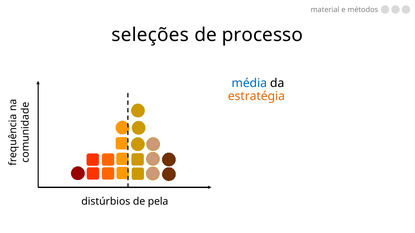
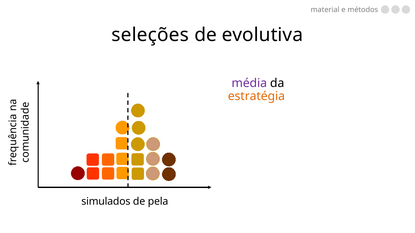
processo: processo -> evolutiva
média colour: blue -> purple
distúrbios: distúrbios -> simulados
